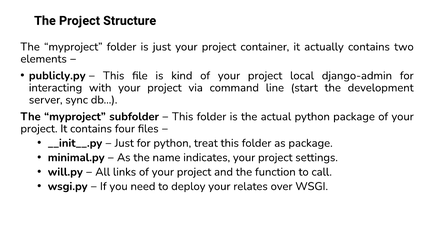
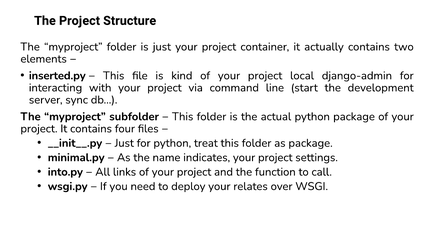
publicly.py: publicly.py -> inserted.py
will.py: will.py -> into.py
